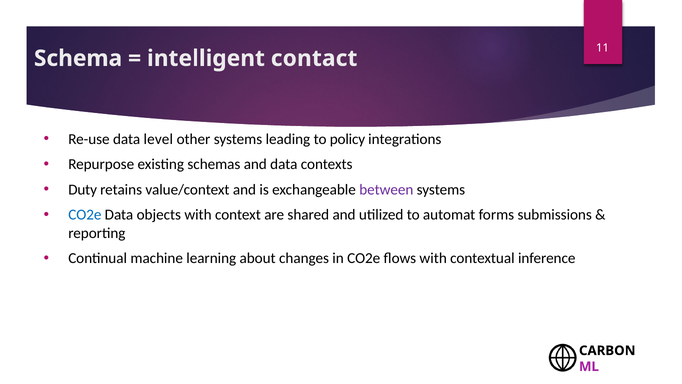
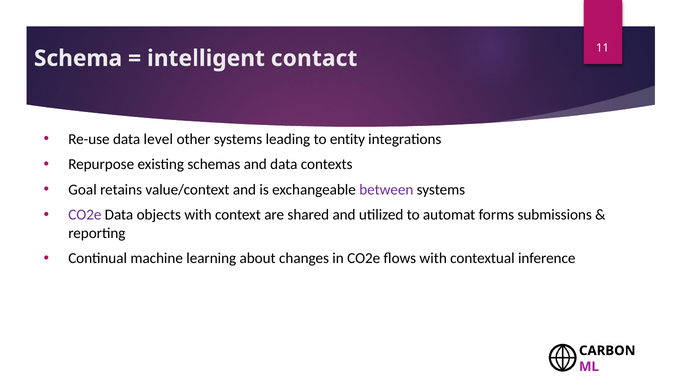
policy: policy -> entity
Duty: Duty -> Goal
CO2e at (85, 215) colour: blue -> purple
